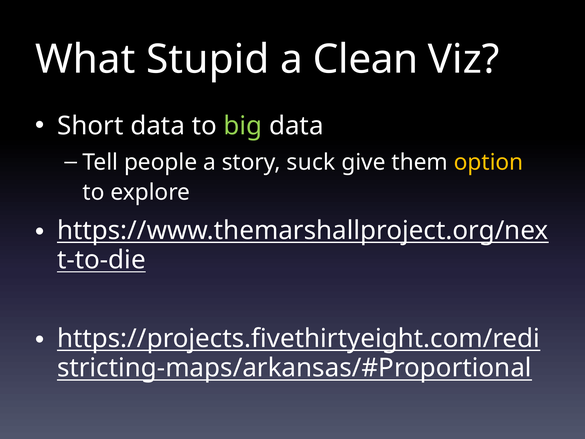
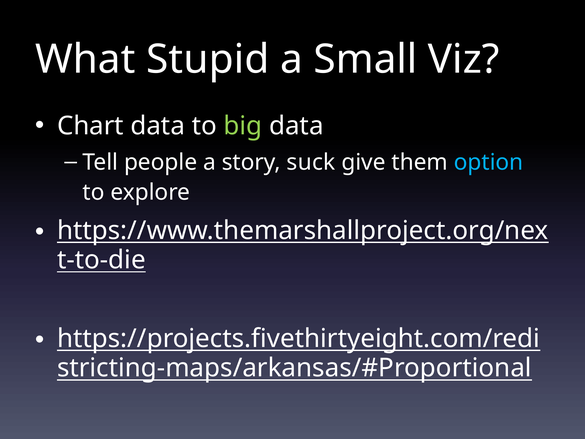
Clean: Clean -> Small
Short: Short -> Chart
option colour: yellow -> light blue
